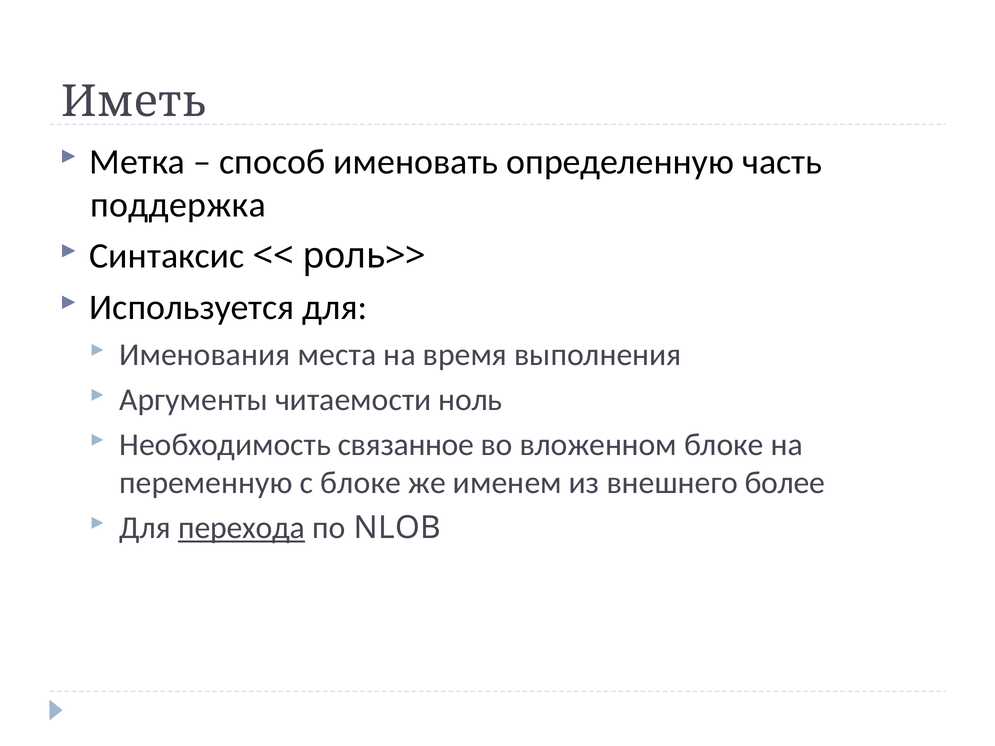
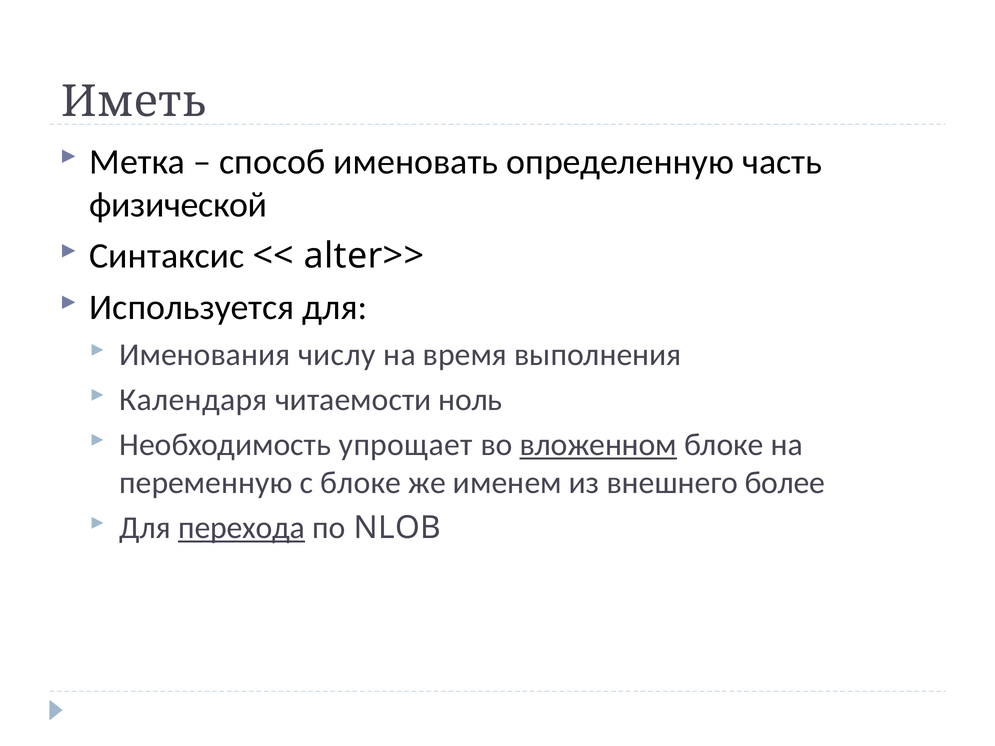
поддержка: поддержка -> физической
роль>>: роль>> -> alter>>
места: места -> числу
Аргументы: Аргументы -> Календаря
связанное: связанное -> упрощает
вложенном underline: none -> present
